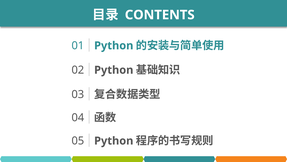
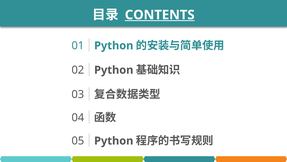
CONTENTS underline: none -> present
